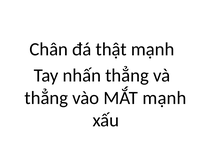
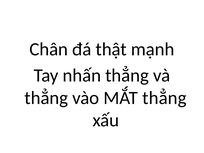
MẮT mạnh: mạnh -> thẳng
